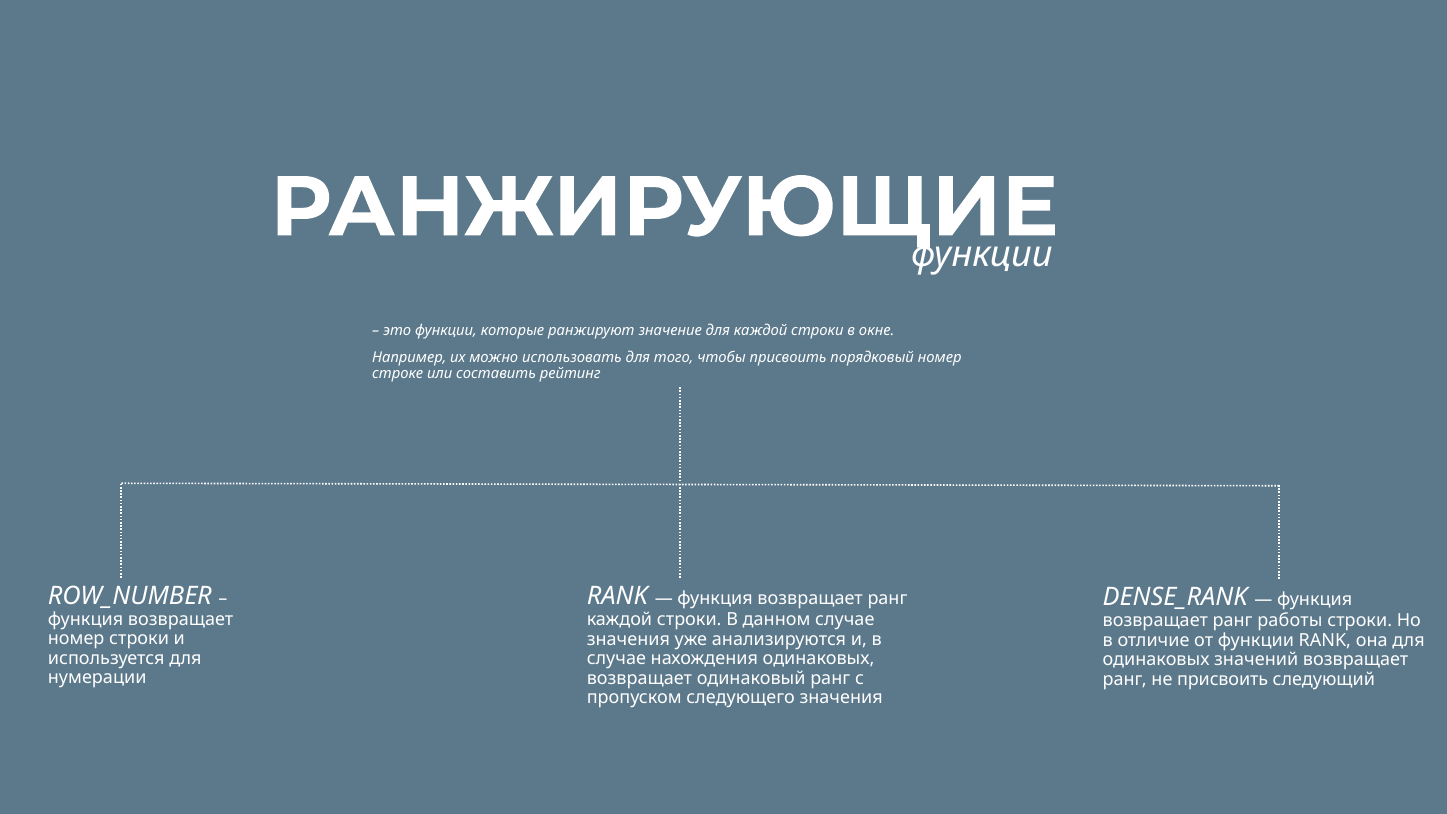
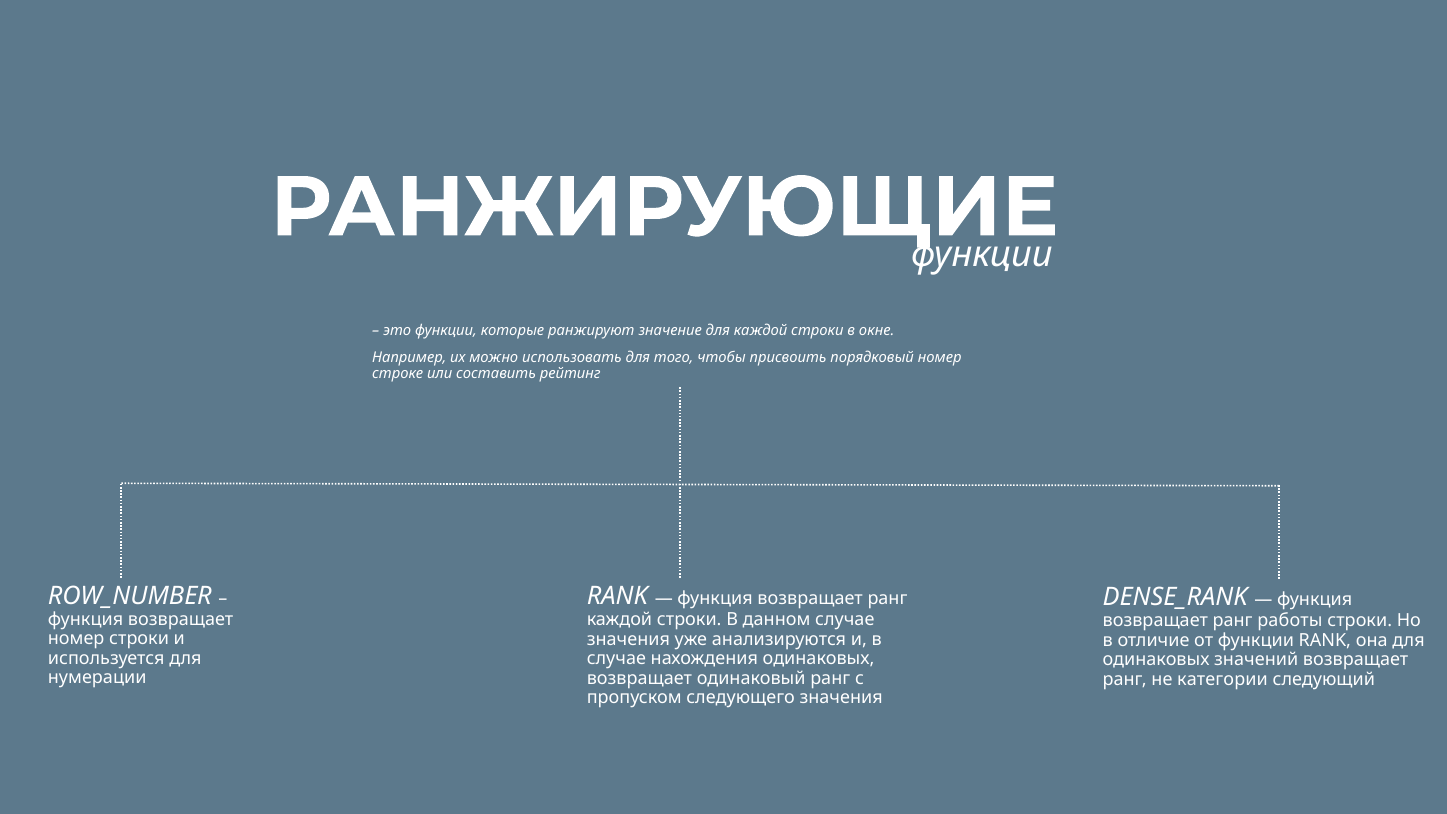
не присвоить: присвоить -> категории
